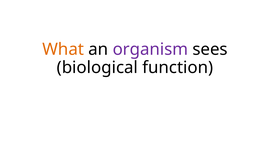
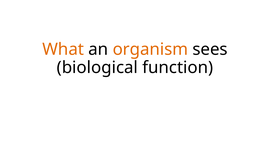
organism colour: purple -> orange
